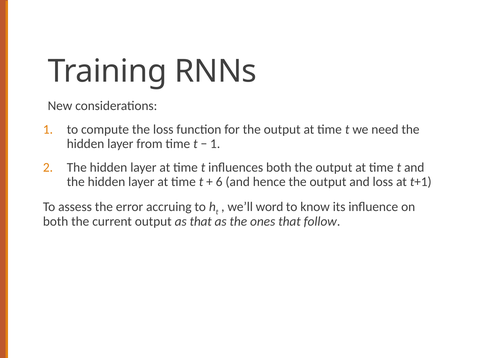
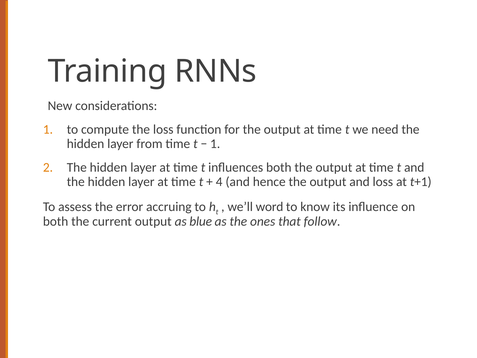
6: 6 -> 4
as that: that -> blue
